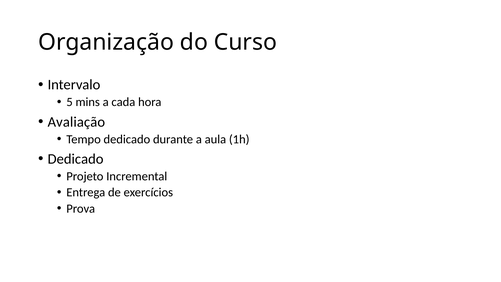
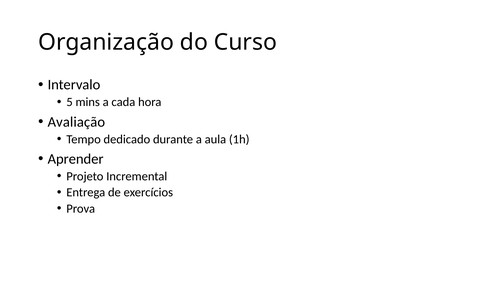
Dedicado at (76, 159): Dedicado -> Aprender
